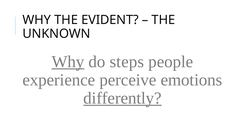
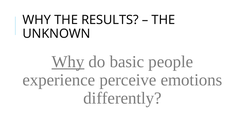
EVIDENT: EVIDENT -> RESULTS
steps: steps -> basic
differently underline: present -> none
